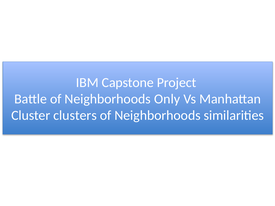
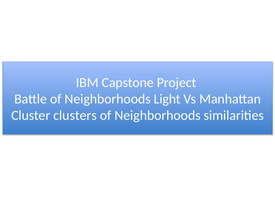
Only: Only -> Light
